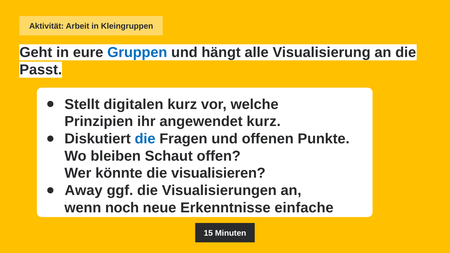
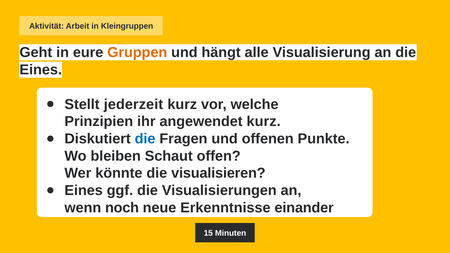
Gruppen colour: blue -> orange
Passt at (41, 70): Passt -> Eines
digitalen: digitalen -> jederzeit
Away at (84, 191): Away -> Eines
einfache: einfache -> einander
